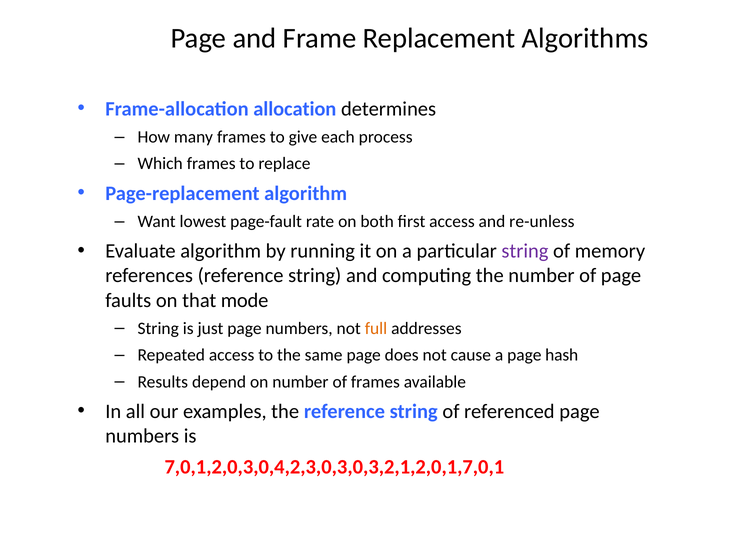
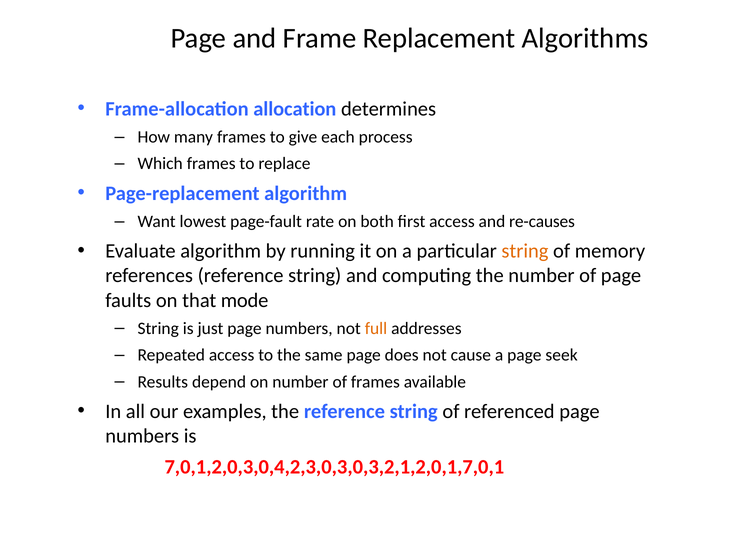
re-unless: re-unless -> re-causes
string at (525, 251) colour: purple -> orange
hash: hash -> seek
